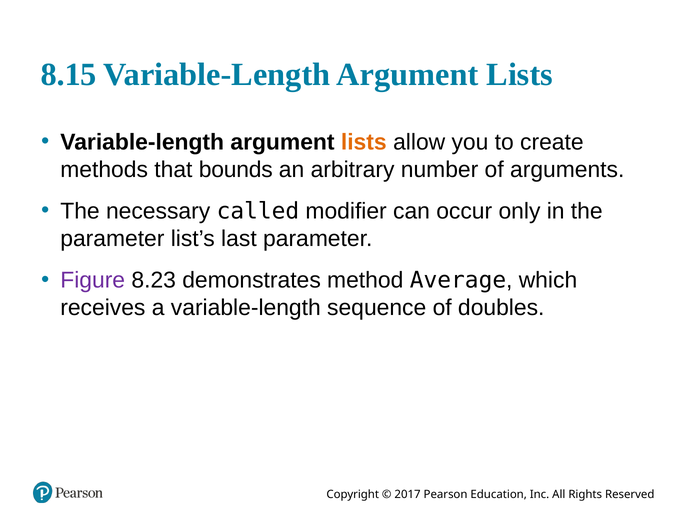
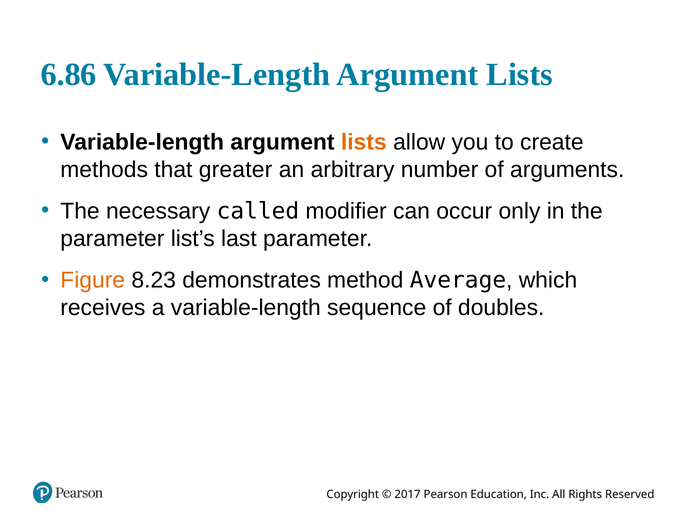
8.15: 8.15 -> 6.86
bounds: bounds -> greater
Figure colour: purple -> orange
